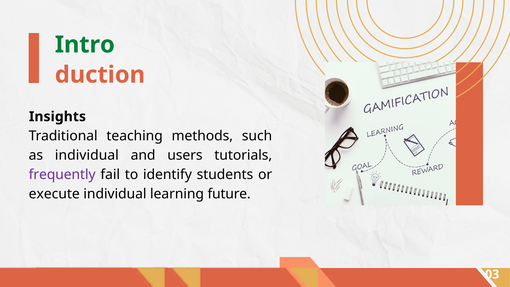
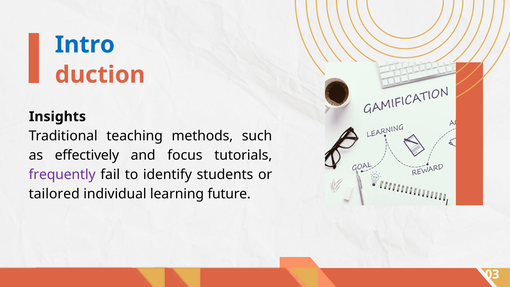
Intro colour: green -> blue
as individual: individual -> effectively
users: users -> focus
execute: execute -> tailored
